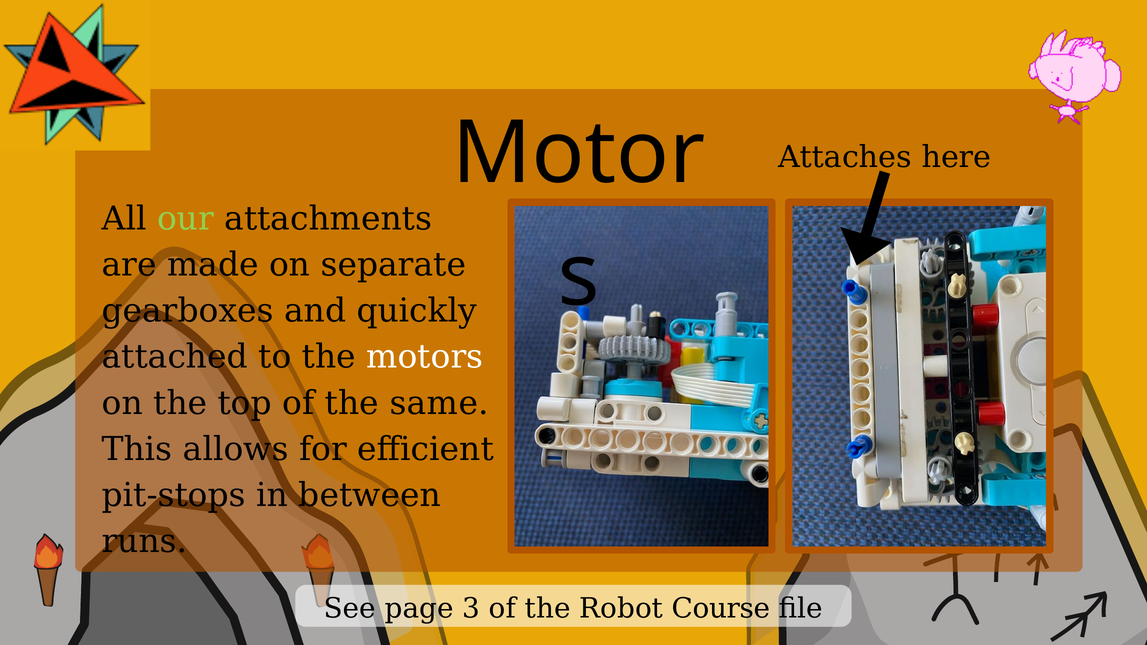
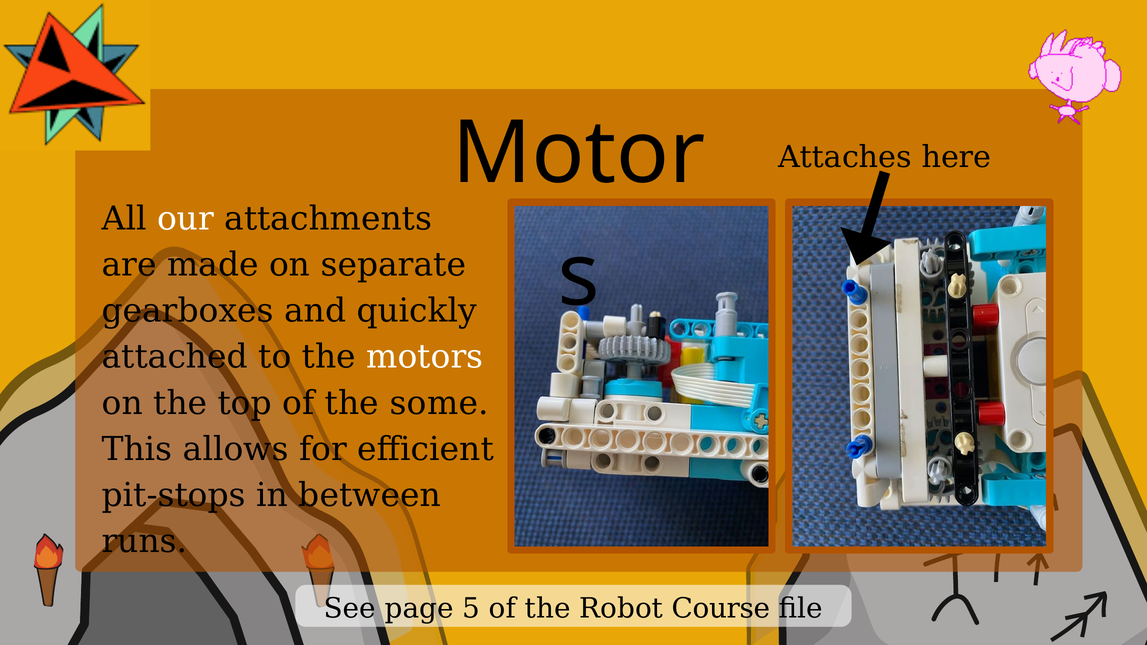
our colour: light green -> white
same: same -> some
3: 3 -> 5
